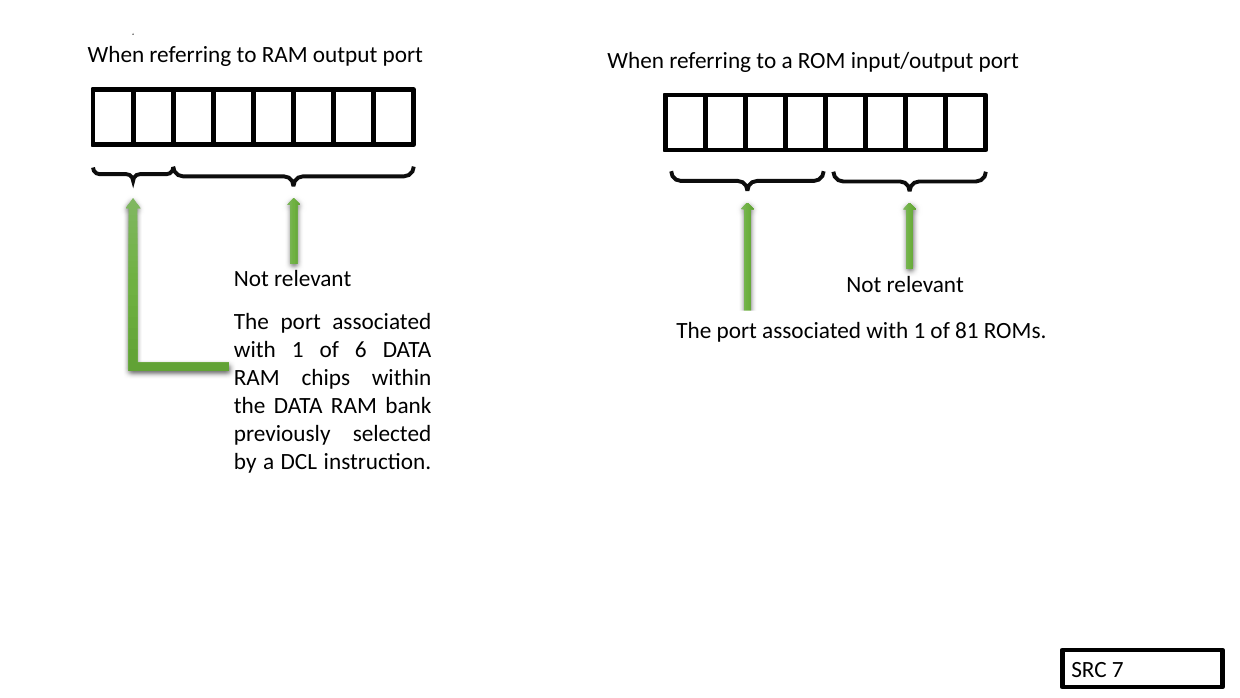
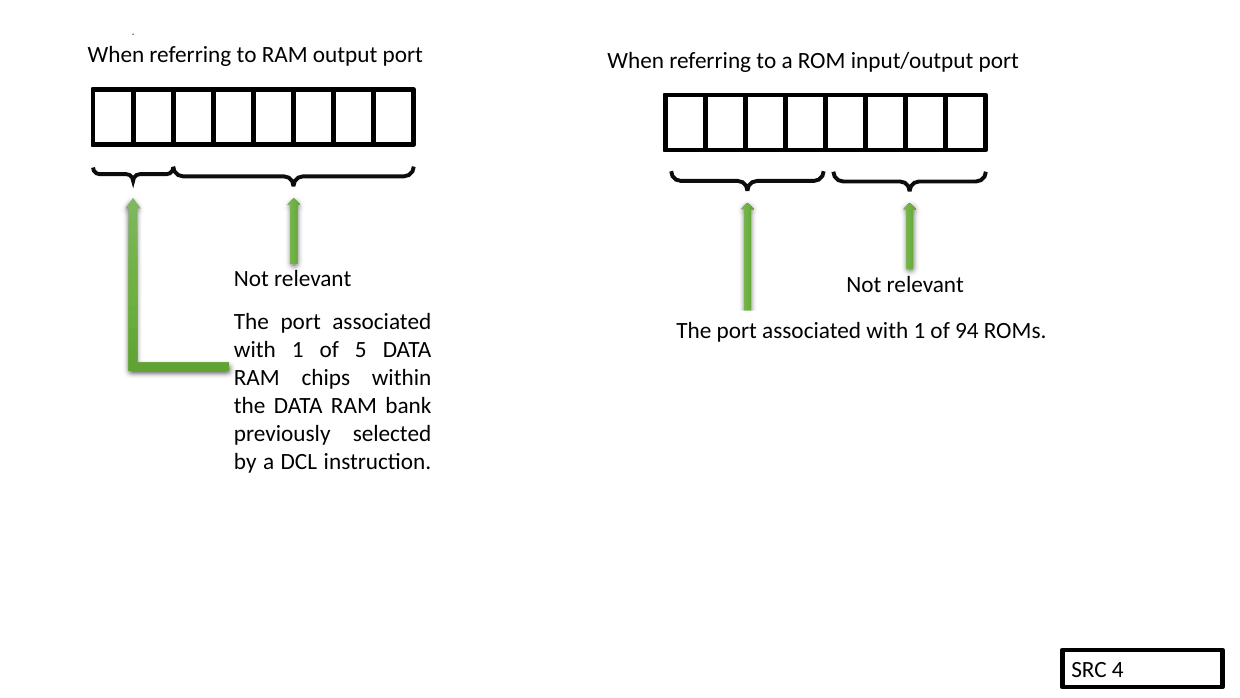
81: 81 -> 94
6: 6 -> 5
7: 7 -> 4
